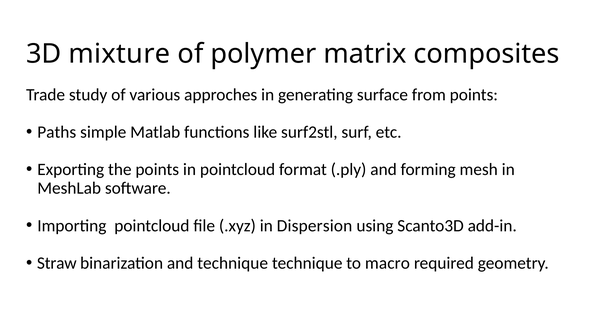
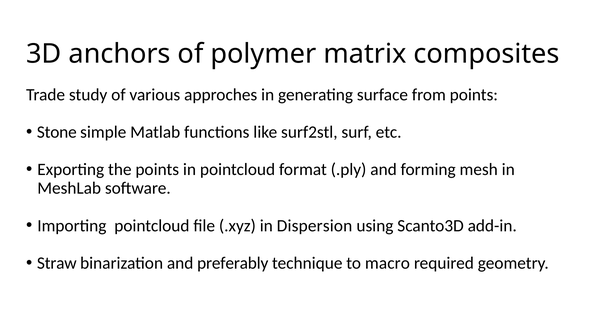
mixture: mixture -> anchors
Paths: Paths -> Stone
and technique: technique -> preferably
